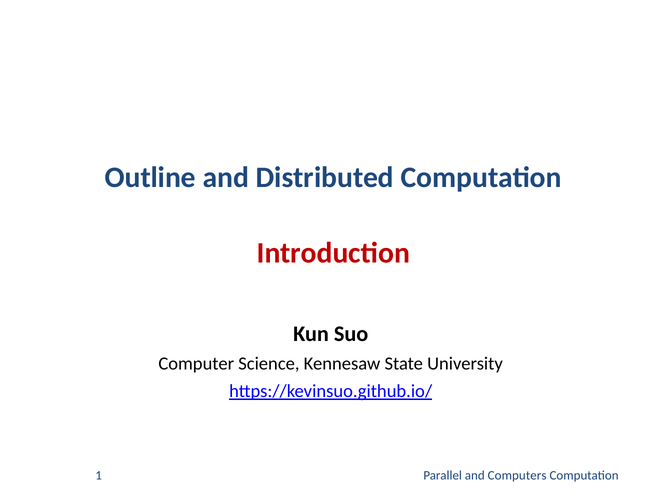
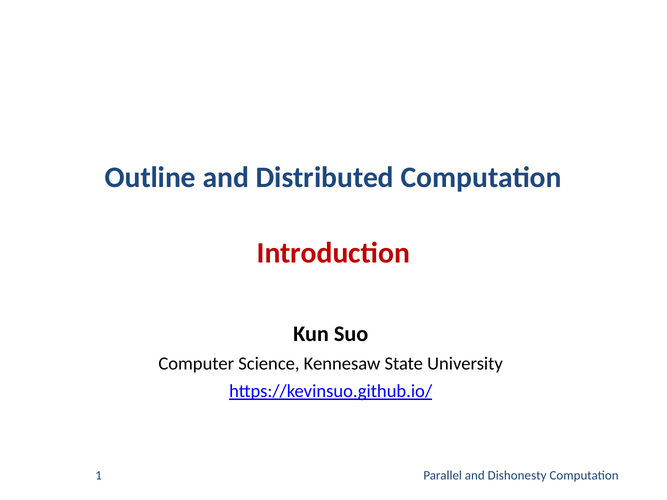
Computers: Computers -> Dishonesty
